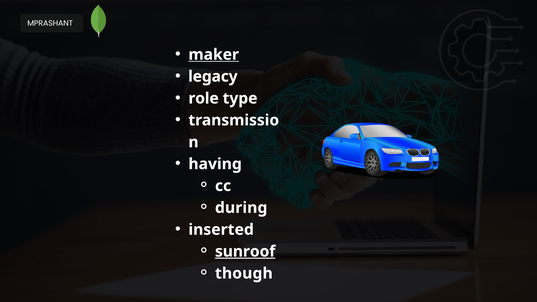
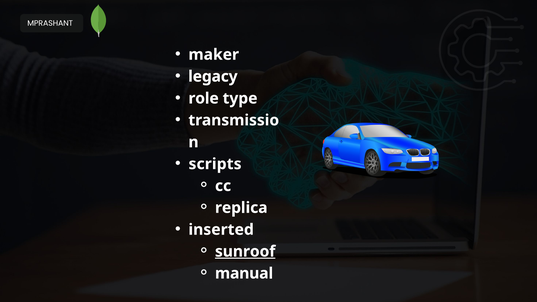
maker underline: present -> none
having: having -> scripts
during: during -> replica
though: though -> manual
